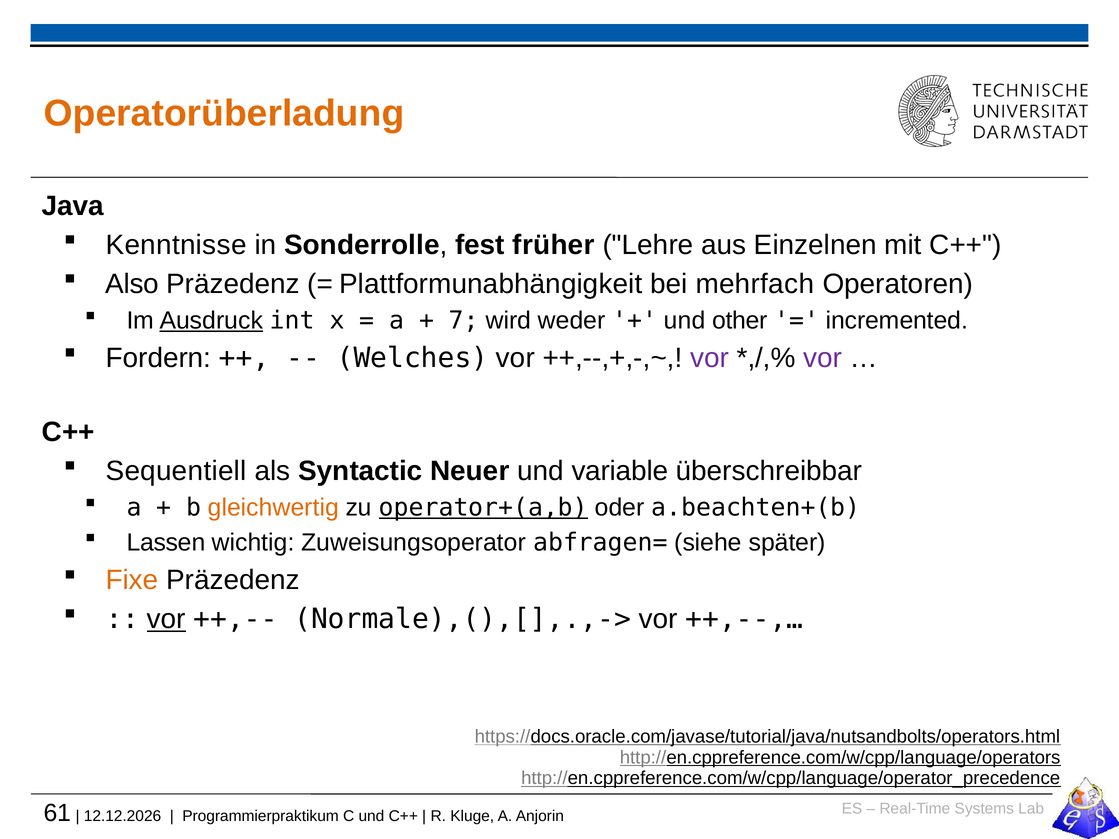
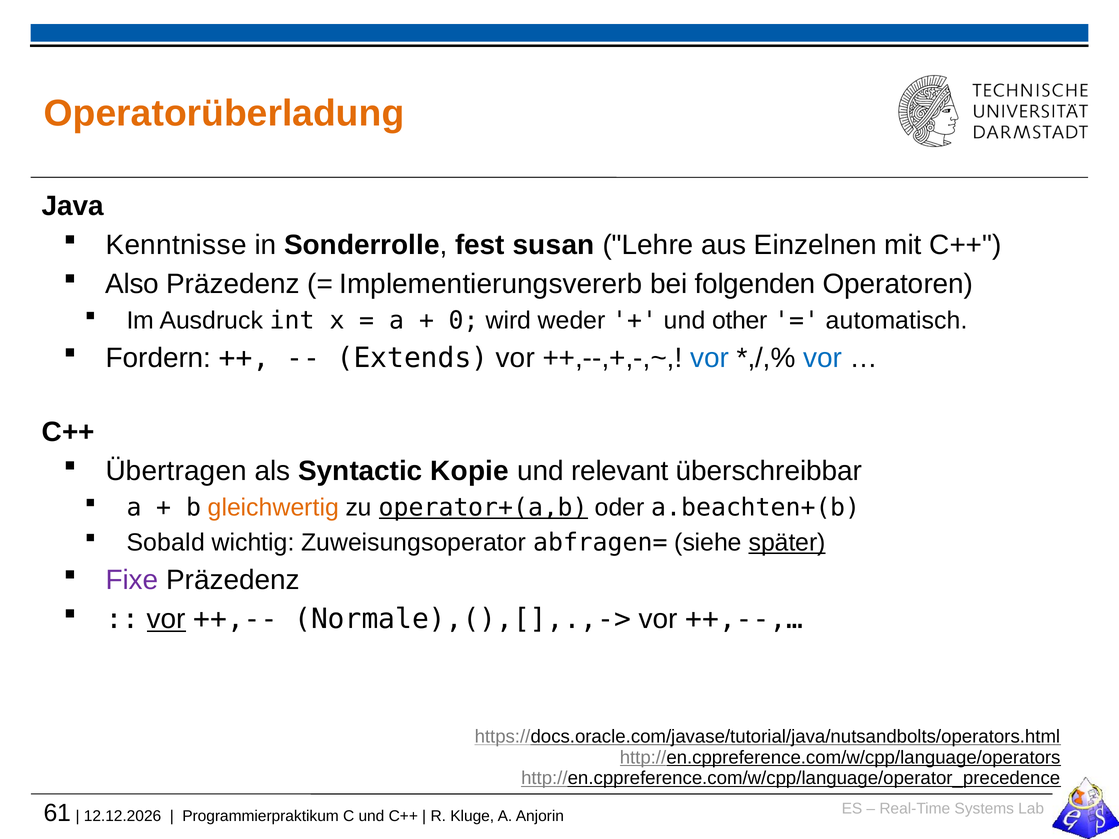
früher: früher -> susan
Plattformunabhängigkeit: Plattformunabhängigkeit -> Implementierungsvererb
mehrfach: mehrfach -> folgenden
Ausdruck underline: present -> none
7: 7 -> 0
incremented: incremented -> automatisch
Welches: Welches -> Extends
vor at (709, 358) colour: purple -> blue
vor at (823, 358) colour: purple -> blue
Sequentiell: Sequentiell -> Übertragen
Neuer: Neuer -> Kopie
variable: variable -> relevant
Lassen: Lassen -> Sobald
später underline: none -> present
Fixe colour: orange -> purple
